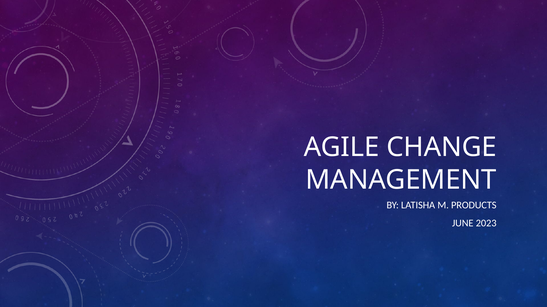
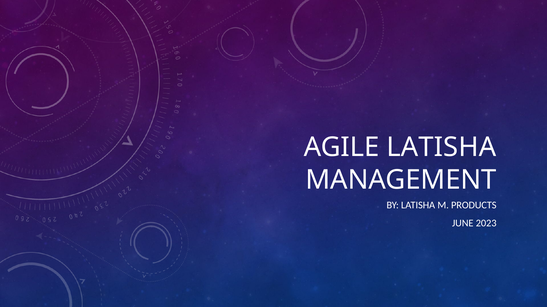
AGILE CHANGE: CHANGE -> LATISHA
